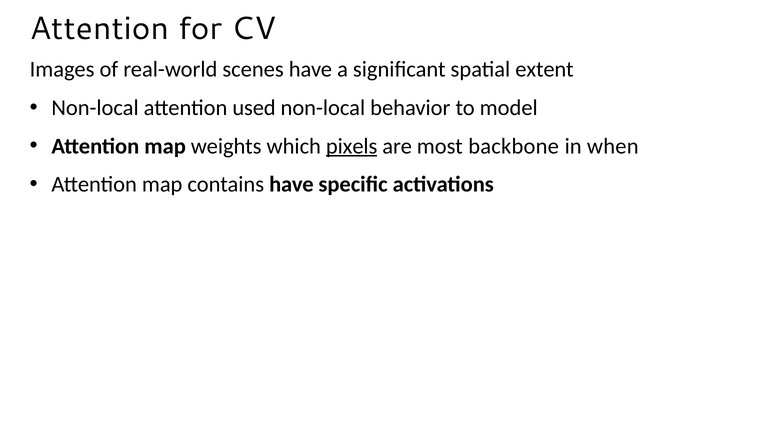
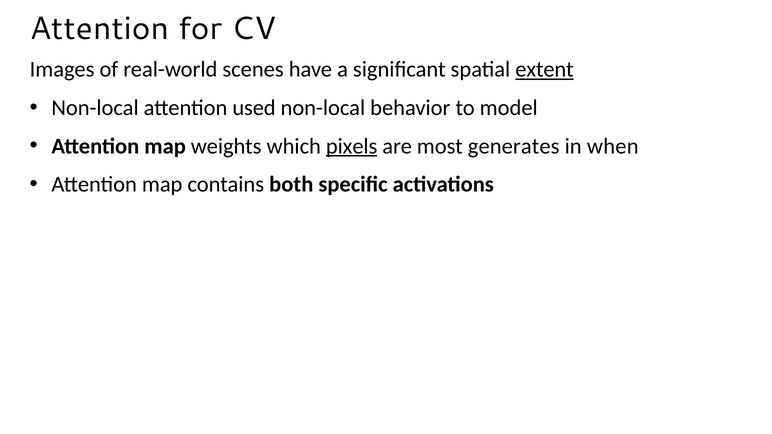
extent underline: none -> present
backbone: backbone -> generates
contains have: have -> both
